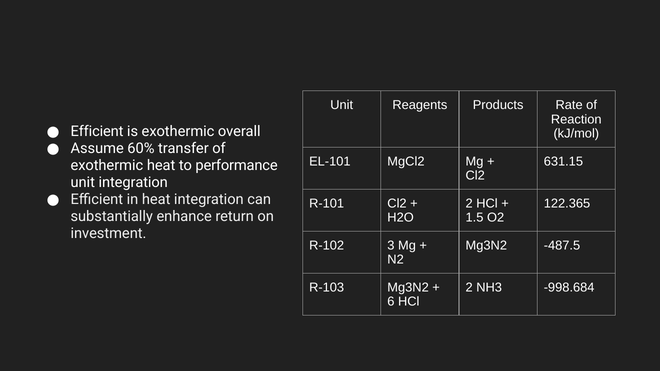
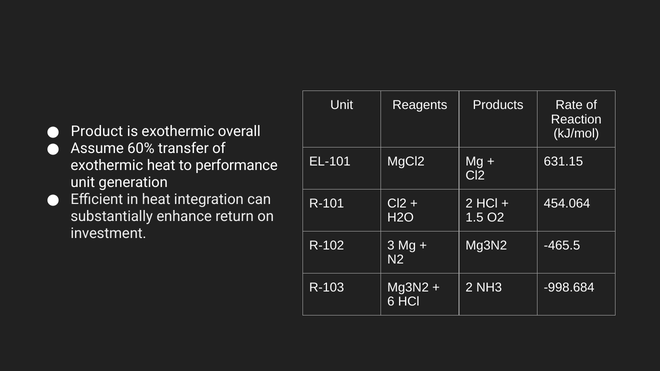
Efficient at (97, 131): Efficient -> Product
unit integration: integration -> generation
122.365: 122.365 -> 454.064
-487.5: -487.5 -> -465.5
